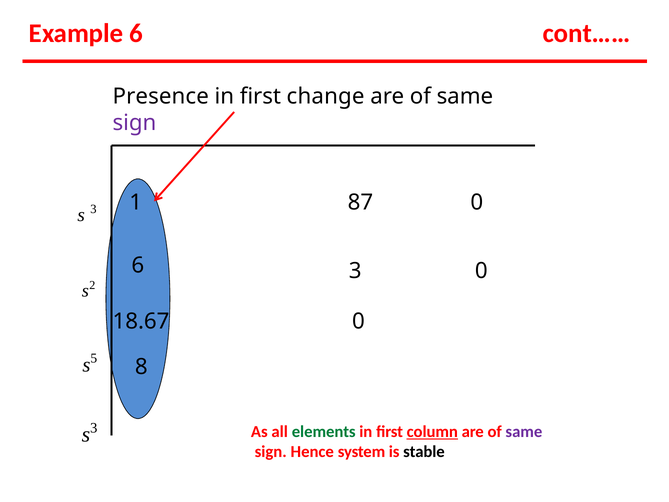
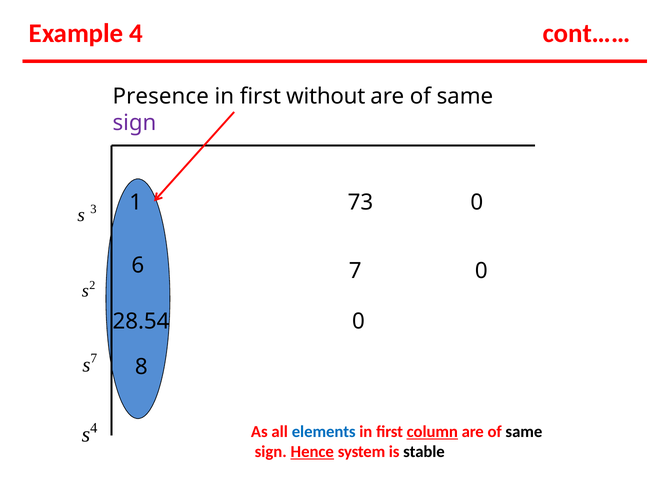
Example 6: 6 -> 4
change: change -> without
87: 87 -> 73
6 3: 3 -> 7
18.67: 18.67 -> 28.54
5 at (94, 358): 5 -> 7
3 at (94, 428): 3 -> 4
elements colour: green -> blue
same at (524, 432) colour: purple -> black
Hence underline: none -> present
